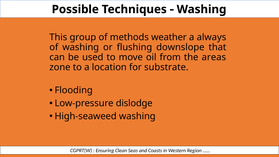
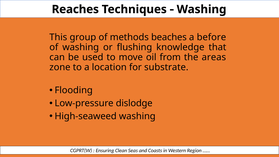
Possible: Possible -> Reaches
weather: weather -> beaches
always: always -> before
downslope: downslope -> knowledge
